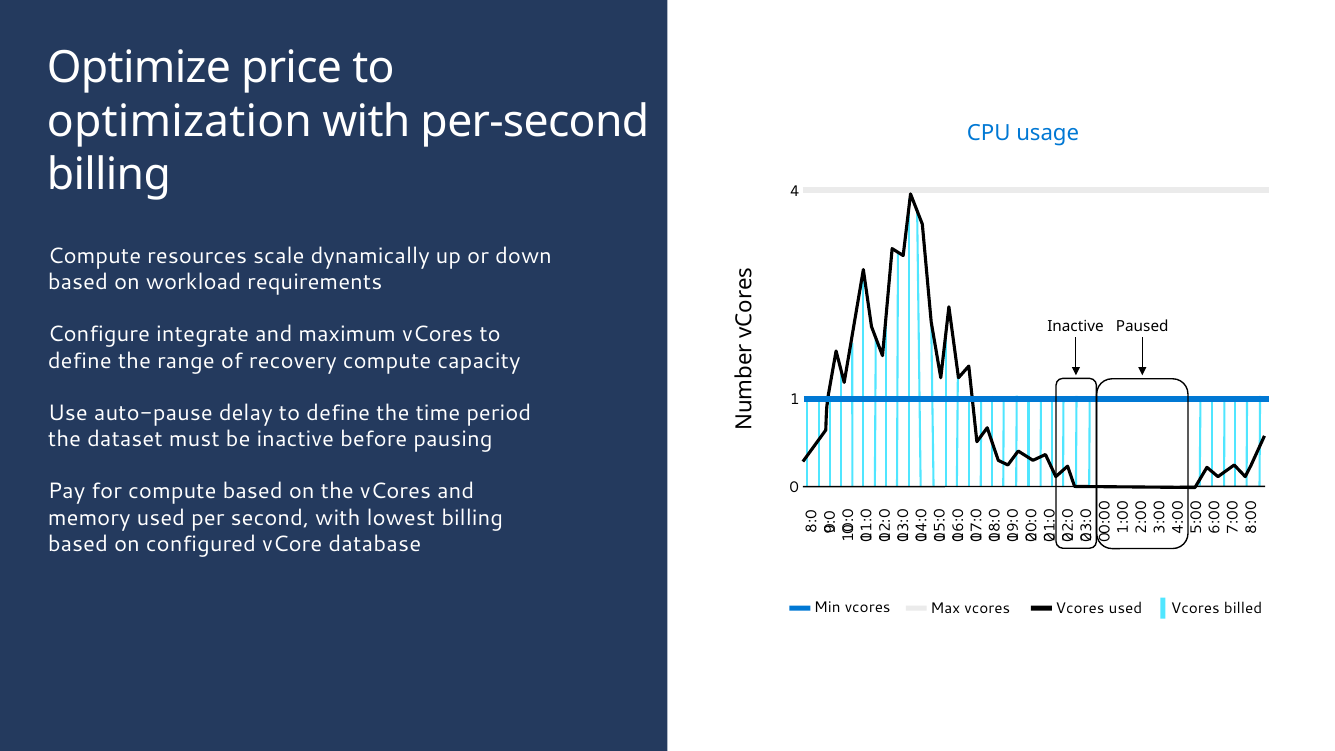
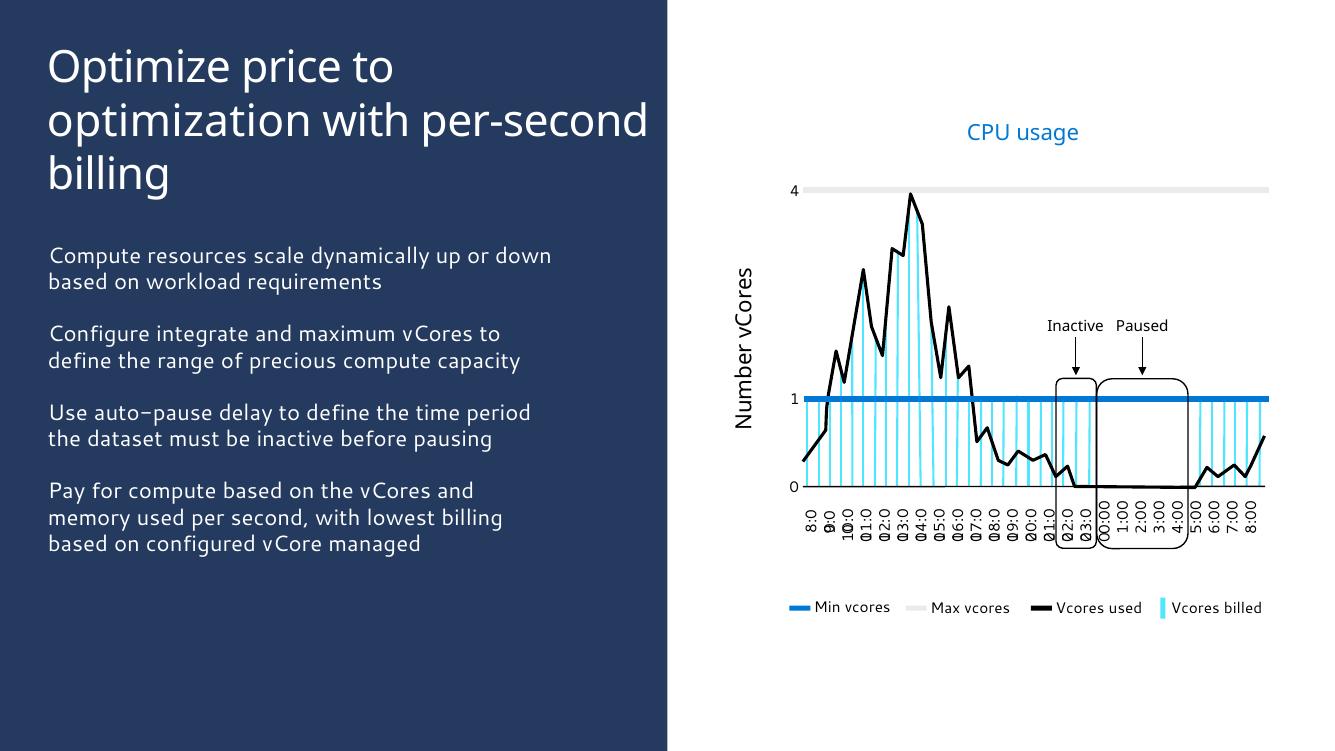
recovery: recovery -> precious
database: database -> managed
